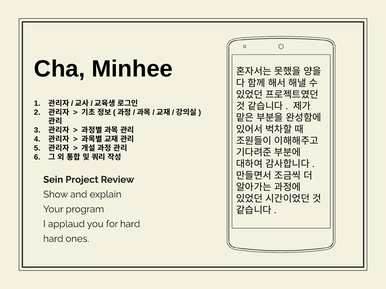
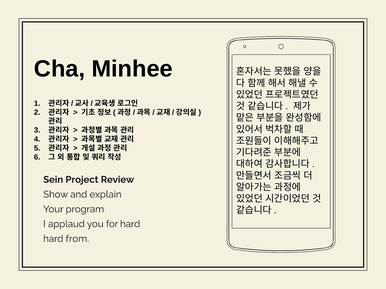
ones: ones -> from
